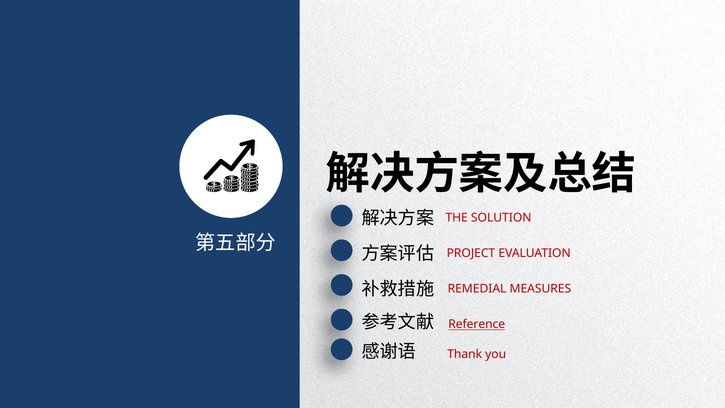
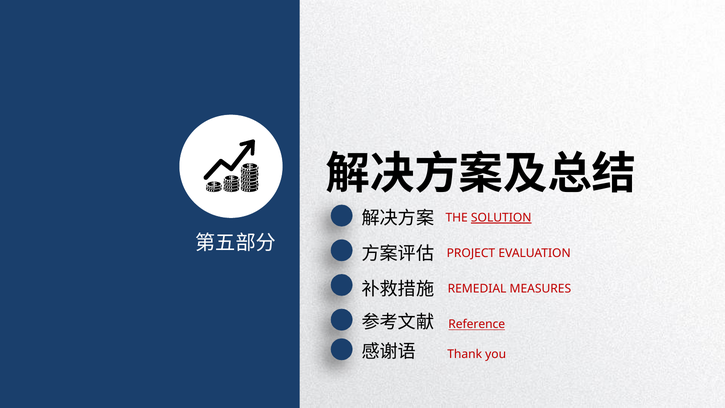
SOLUTION underline: none -> present
